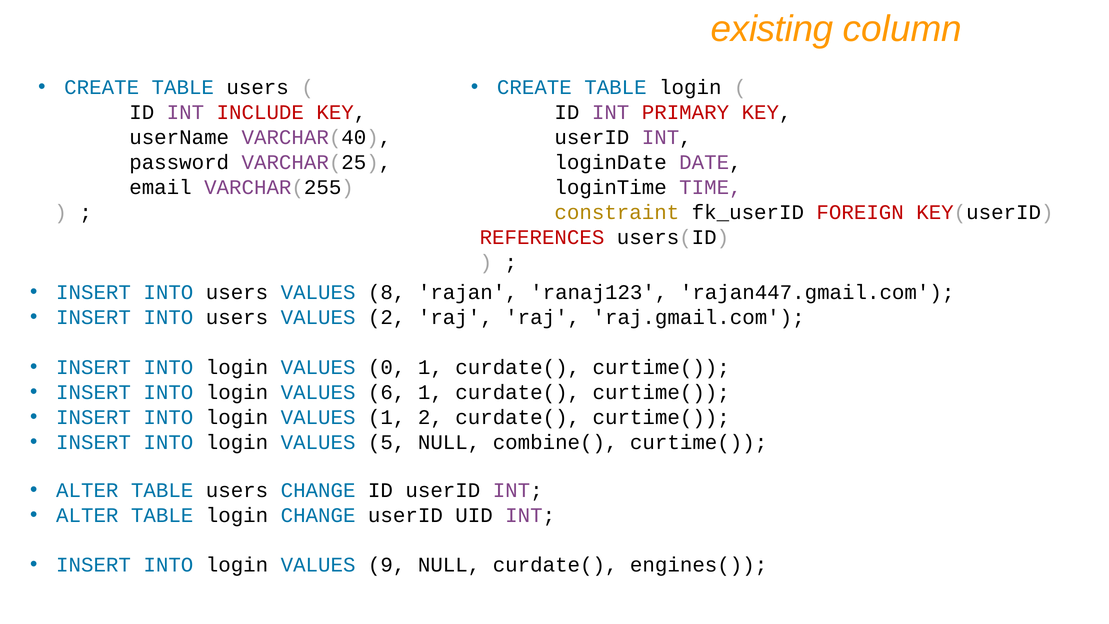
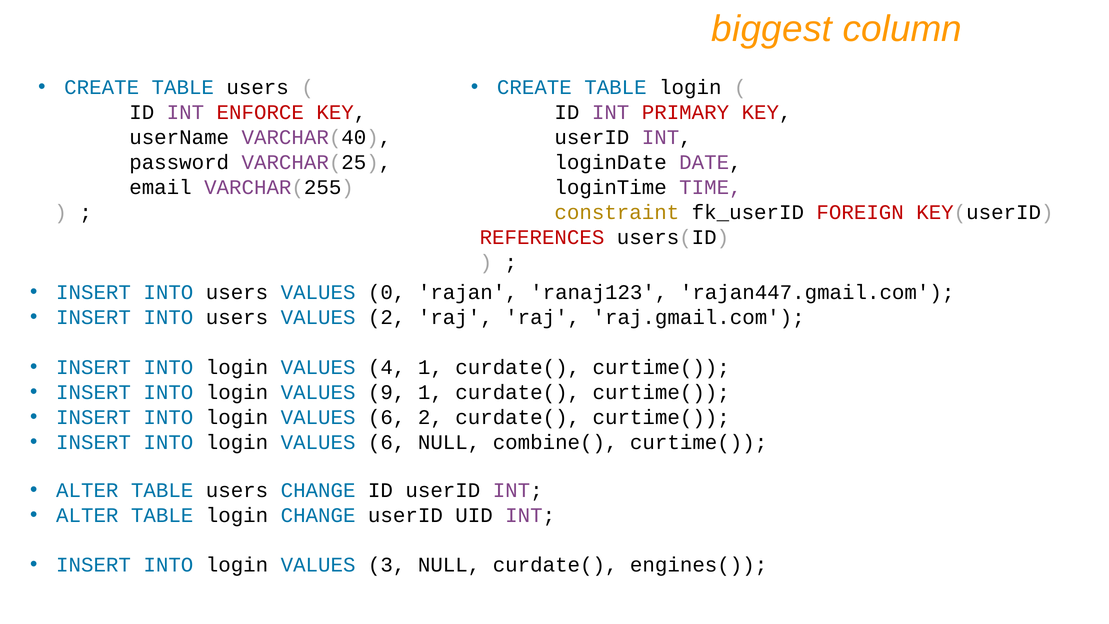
existing: existing -> biggest
INCLUDE: INCLUDE -> ENFORCE
8: 8 -> 0
0: 0 -> 4
6: 6 -> 9
1 at (387, 417): 1 -> 6
5 at (387, 442): 5 -> 6
9: 9 -> 3
